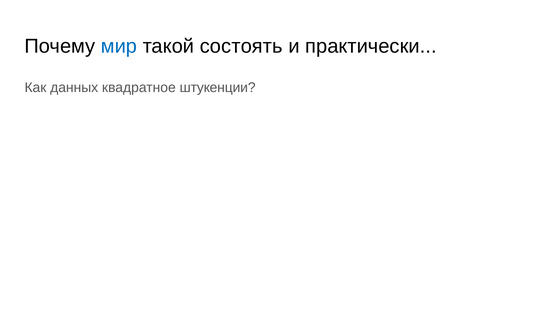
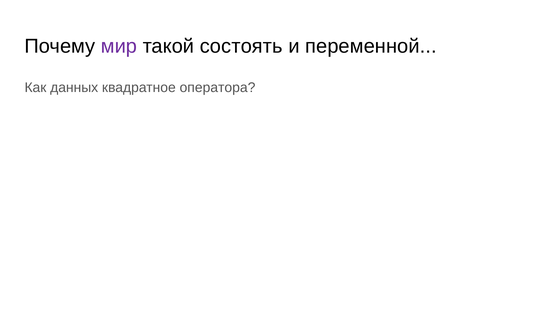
мир colour: blue -> purple
практически: практически -> переменной
штукенции: штукенции -> оператора
